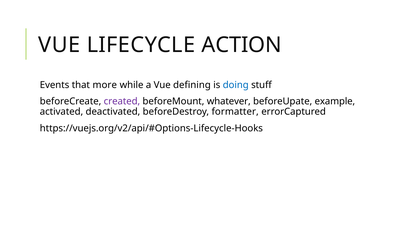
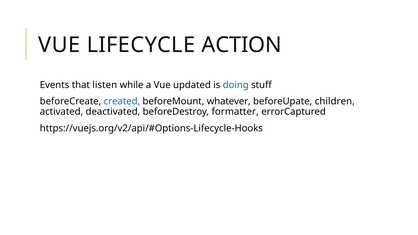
more: more -> listen
defining: defining -> updated
created colour: purple -> blue
example: example -> children
